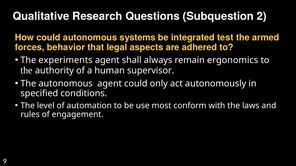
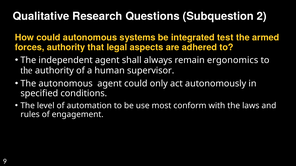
forces behavior: behavior -> authority
experiments: experiments -> independent
